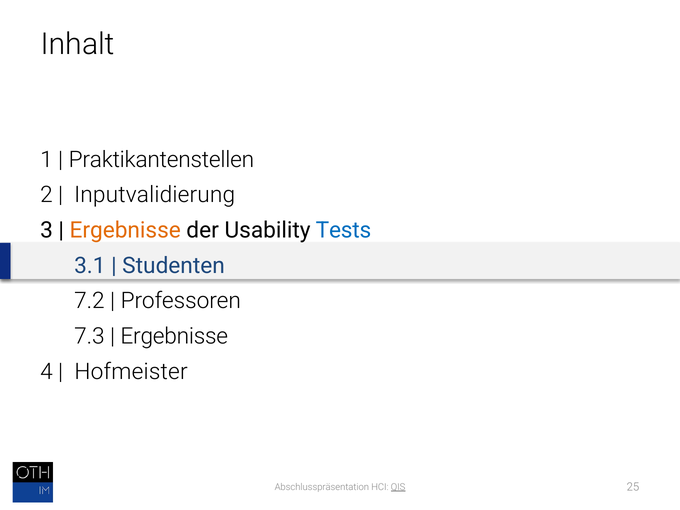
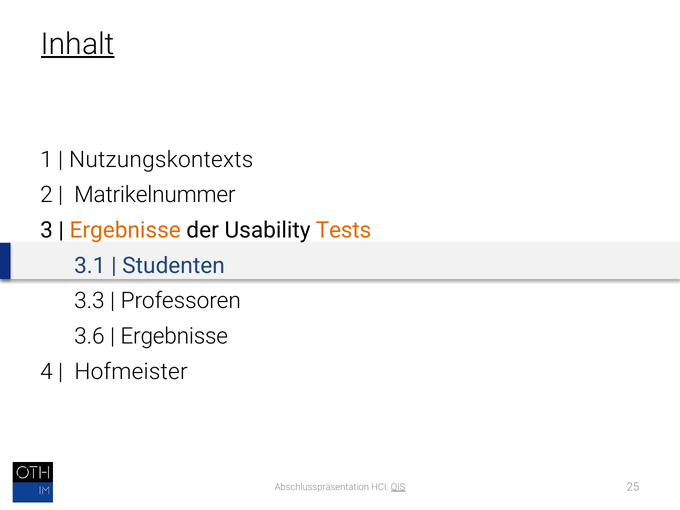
Inhalt underline: none -> present
Praktikantenstellen: Praktikantenstellen -> Nutzungskontexts
Inputvalidierung: Inputvalidierung -> Matrikelnummer
Tests colour: blue -> orange
7.2: 7.2 -> 3.3
7.3: 7.3 -> 3.6
